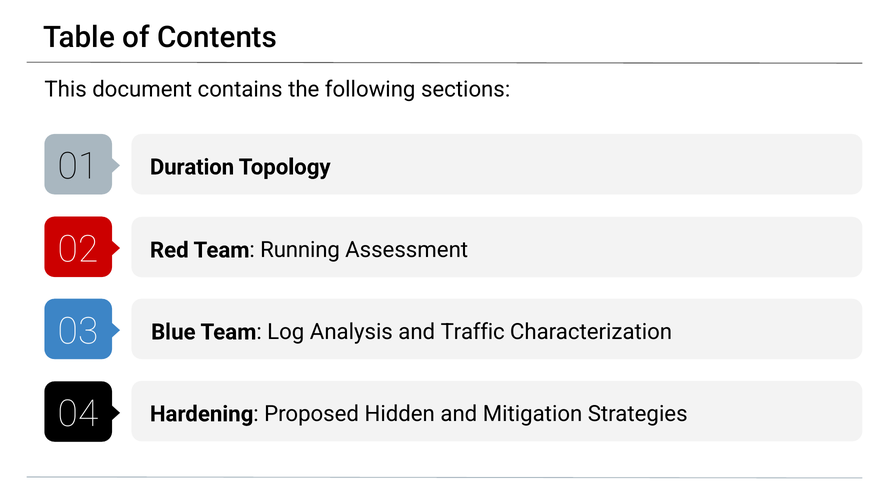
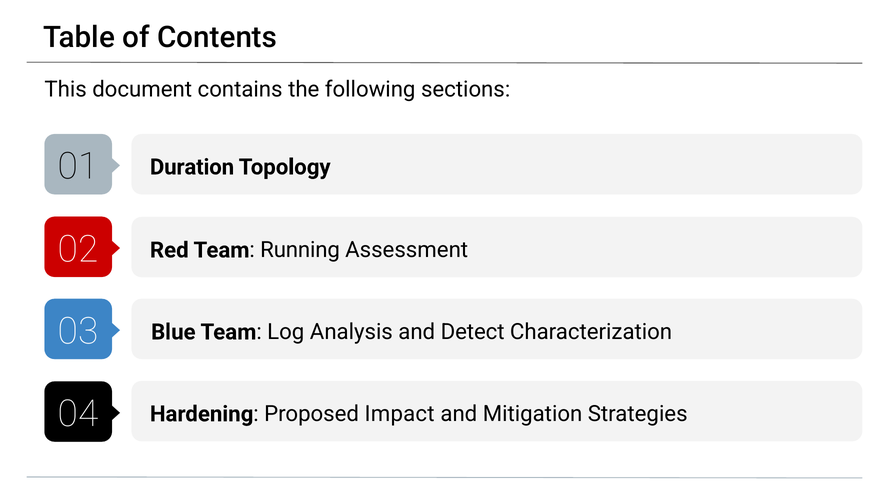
Traffic: Traffic -> Detect
Hidden: Hidden -> Impact
